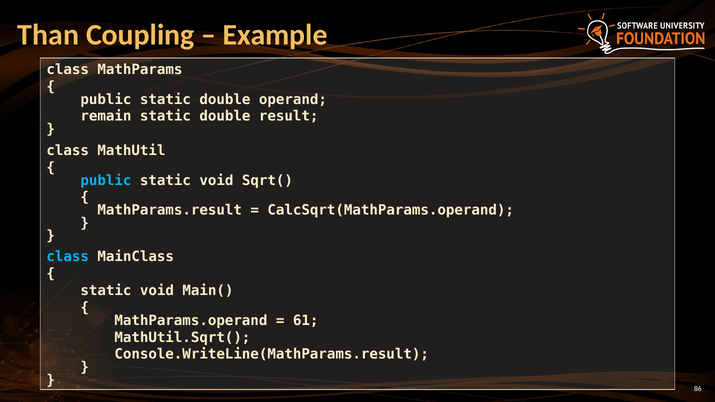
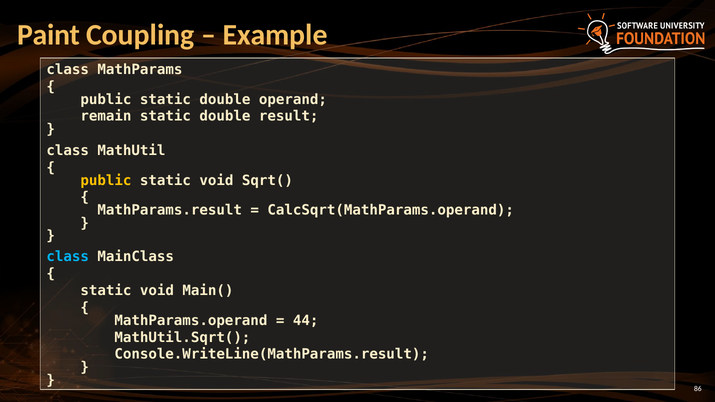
Than: Than -> Paint
public at (106, 181) colour: light blue -> yellow
61: 61 -> 44
